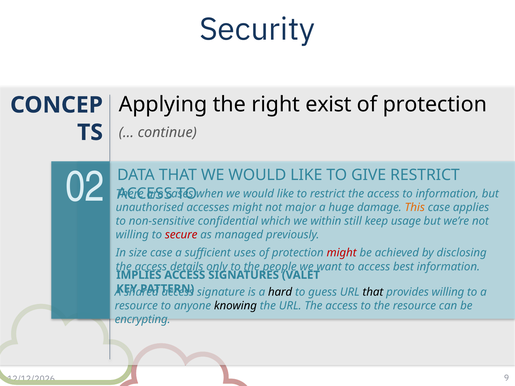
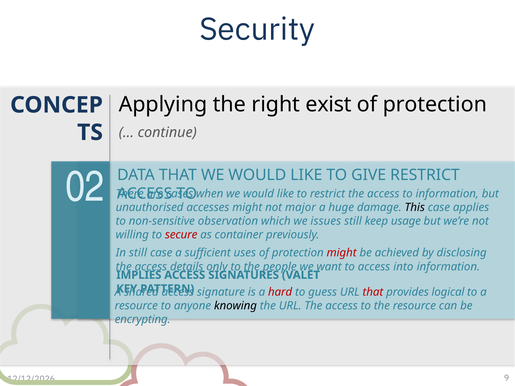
This colour: orange -> black
confidential: confidential -> observation
within: within -> issues
managed: managed -> container
In size: size -> still
best: best -> into
hard colour: black -> red
that at (373, 292) colour: black -> red
provides willing: willing -> logical
